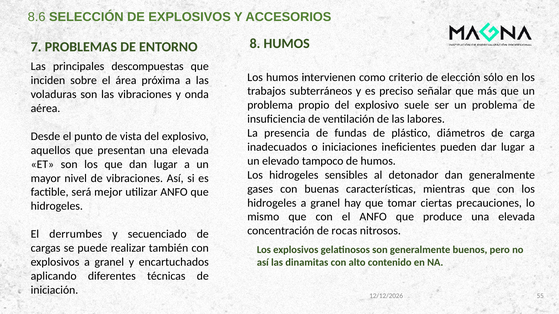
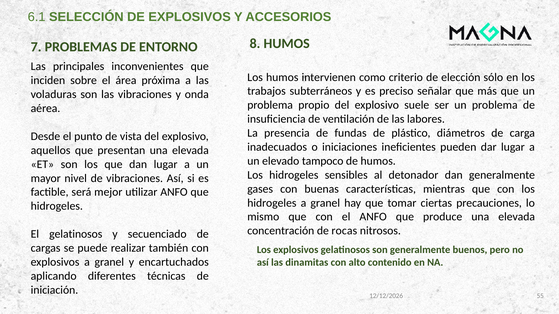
8.6: 8.6 -> 6.1
descompuestas: descompuestas -> inconvenientes
El derrumbes: derrumbes -> gelatinosos
